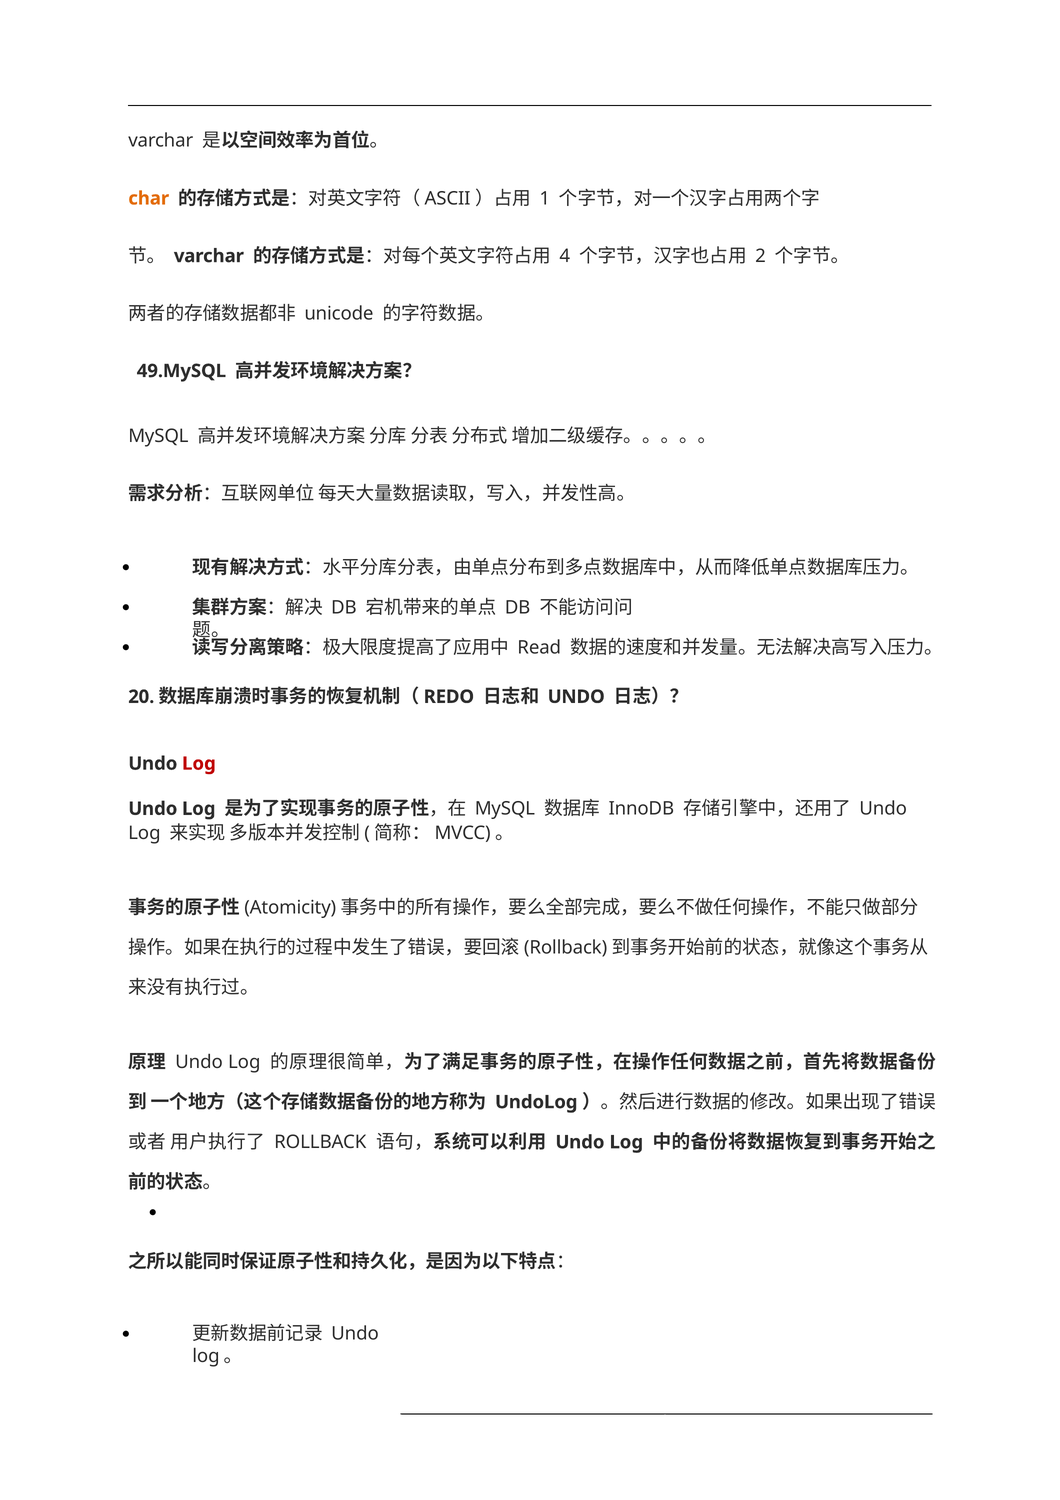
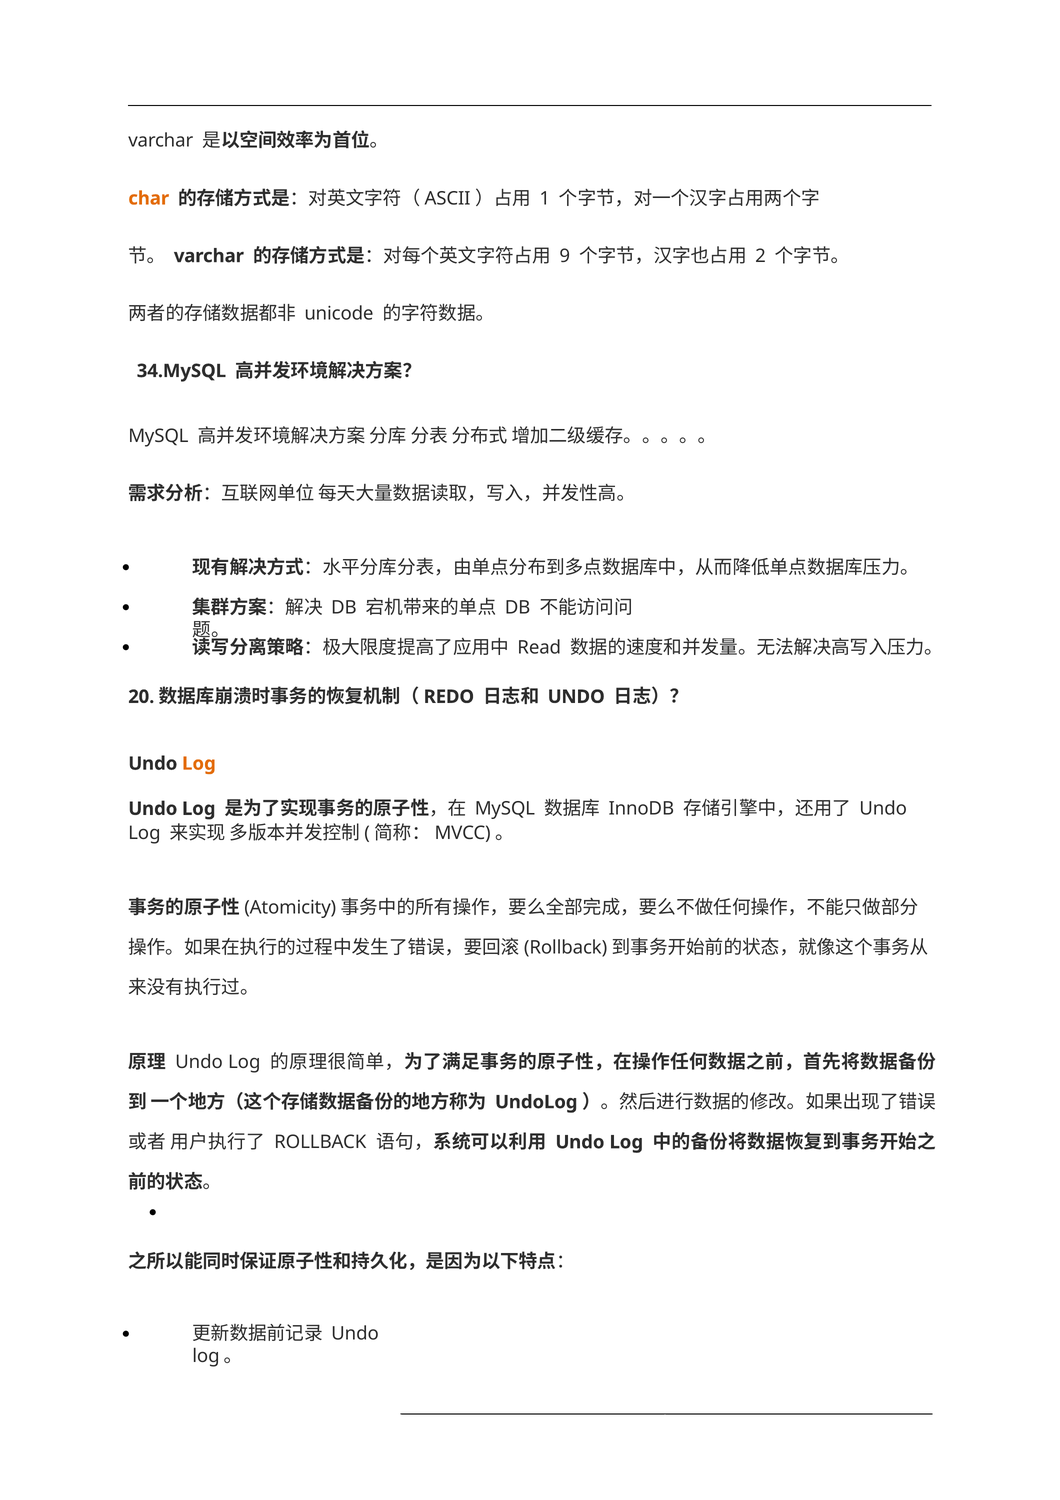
4: 4 -> 9
49.MySQL: 49.MySQL -> 34.MySQL
Log at (199, 764) colour: red -> orange
